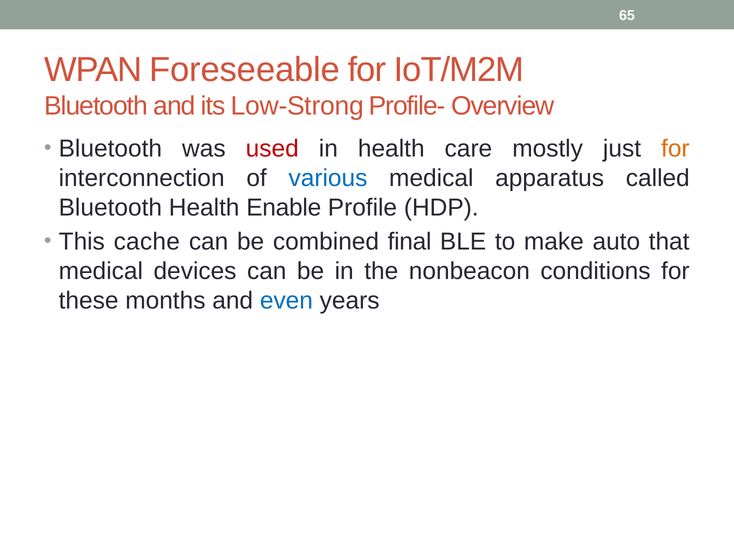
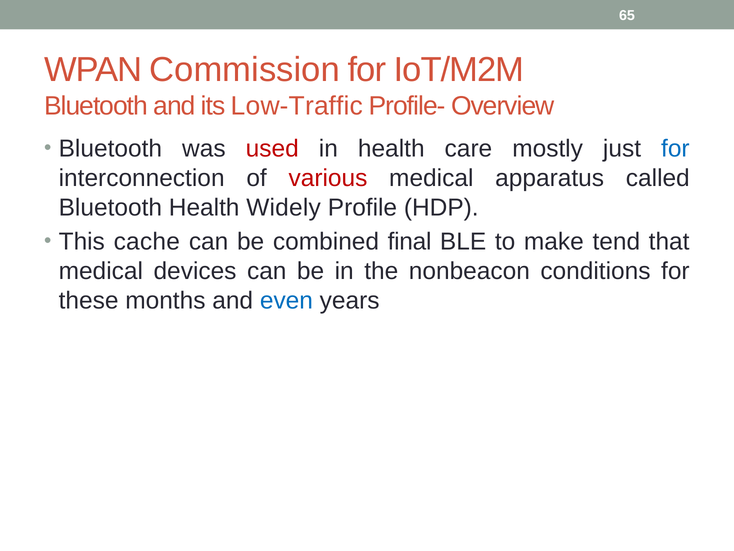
Foreseeable: Foreseeable -> Commission
Low-Strong: Low-Strong -> Low-Traffic
for at (675, 149) colour: orange -> blue
various colour: blue -> red
Enable: Enable -> Widely
auto: auto -> tend
